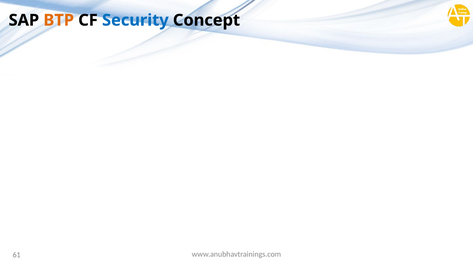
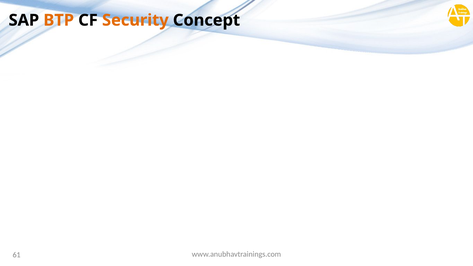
Security colour: blue -> orange
